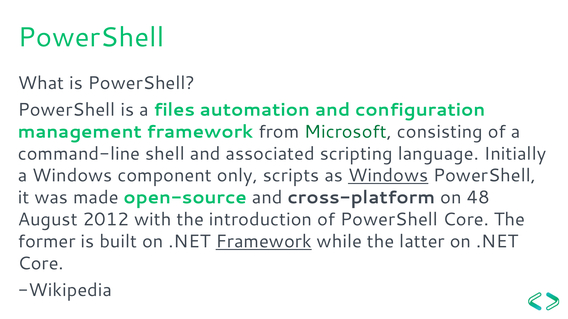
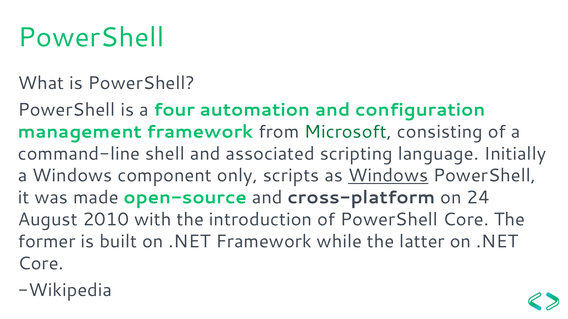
files: files -> four
48: 48 -> 24
2012: 2012 -> 2010
Framework at (264, 242) underline: present -> none
